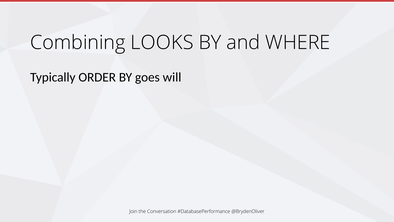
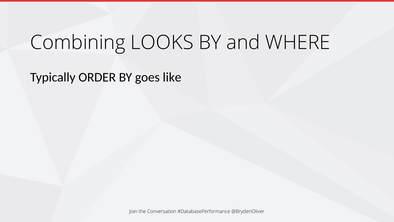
will: will -> like
